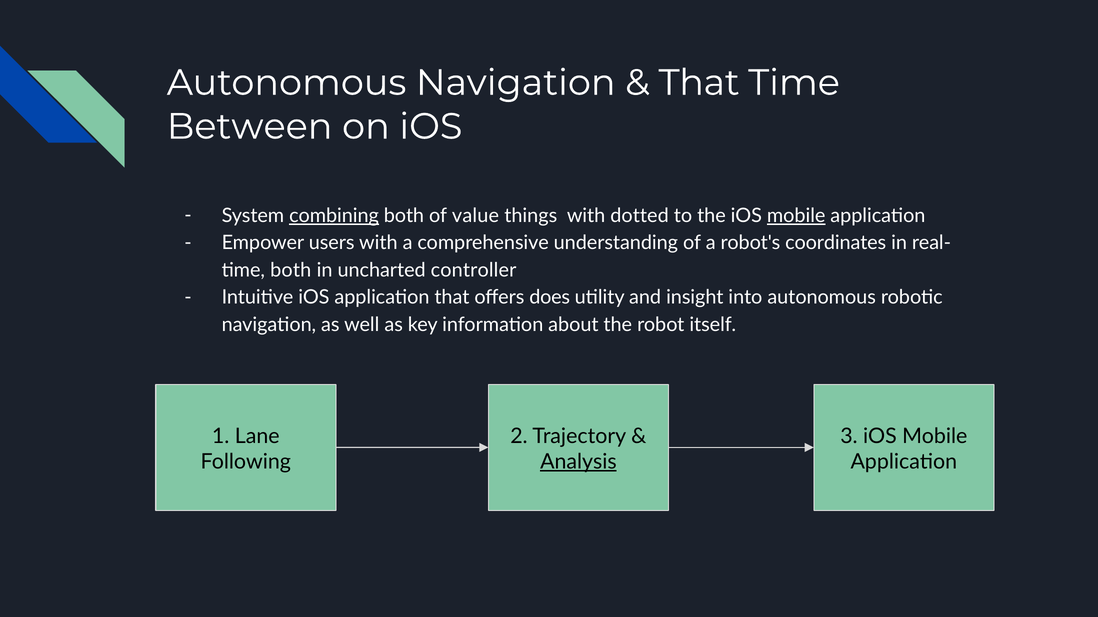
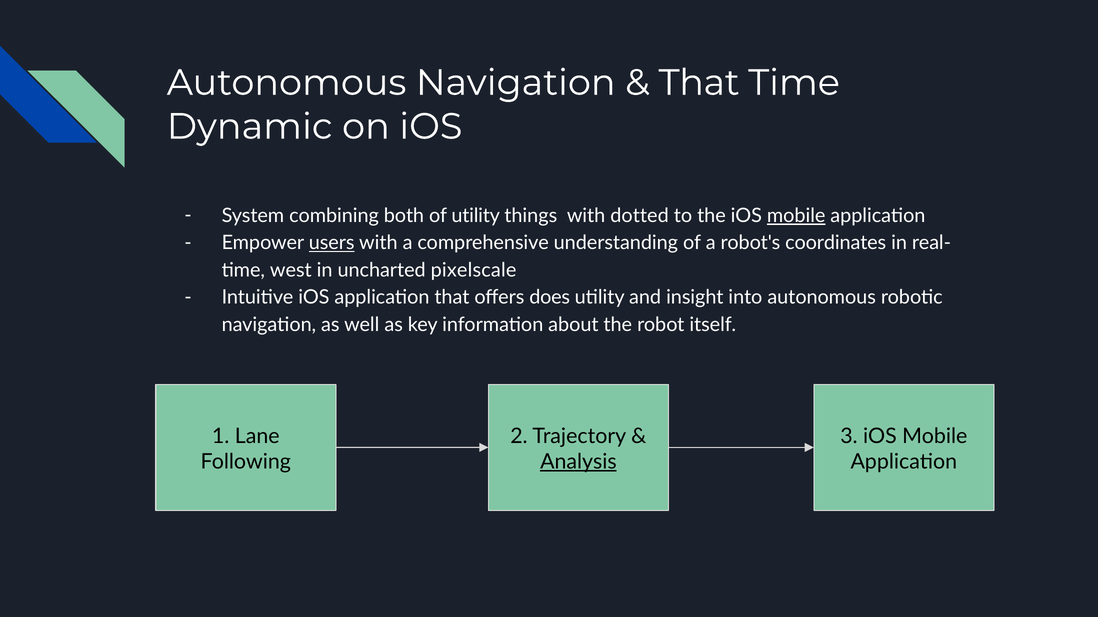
Between: Between -> Dynamic
combining underline: present -> none
of value: value -> utility
users underline: none -> present
time both: both -> west
controller: controller -> pixelscale
